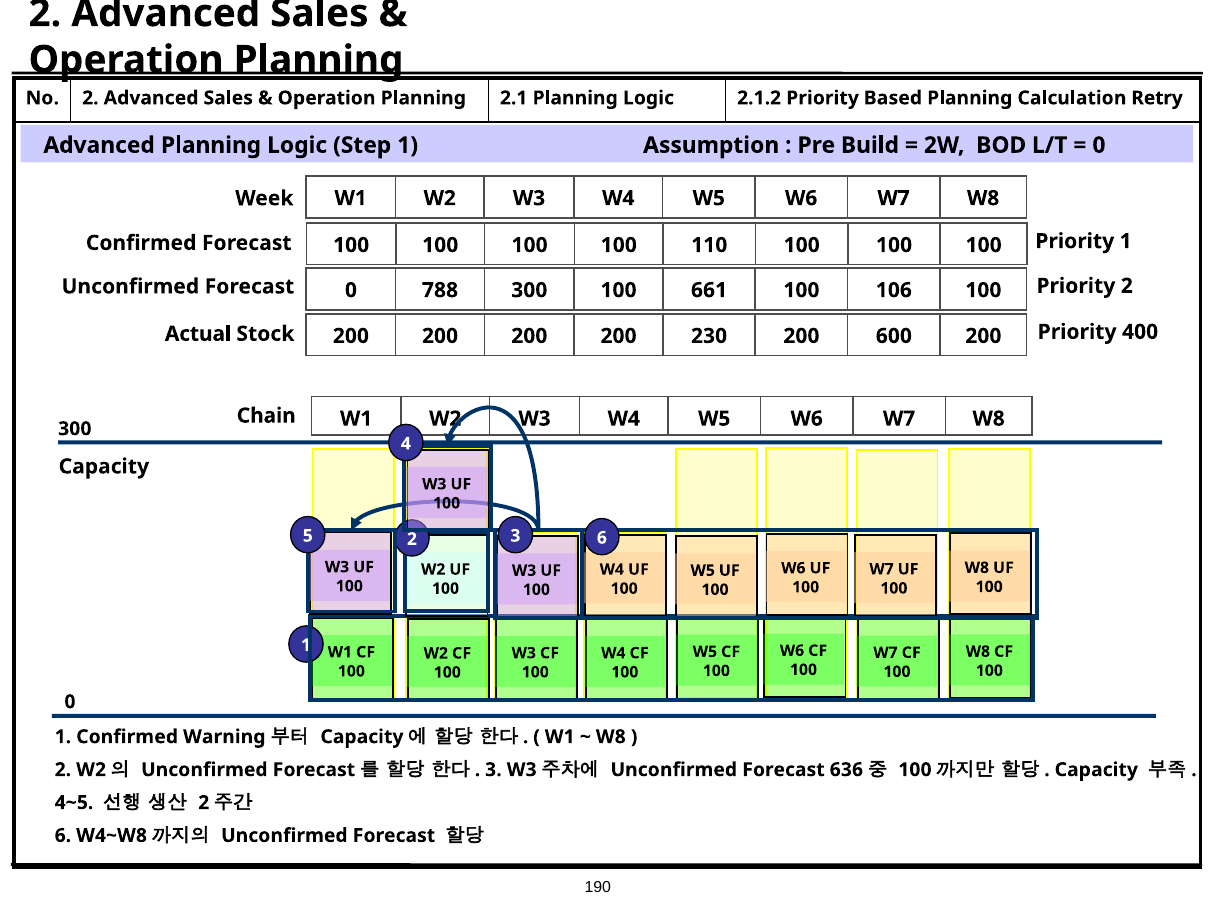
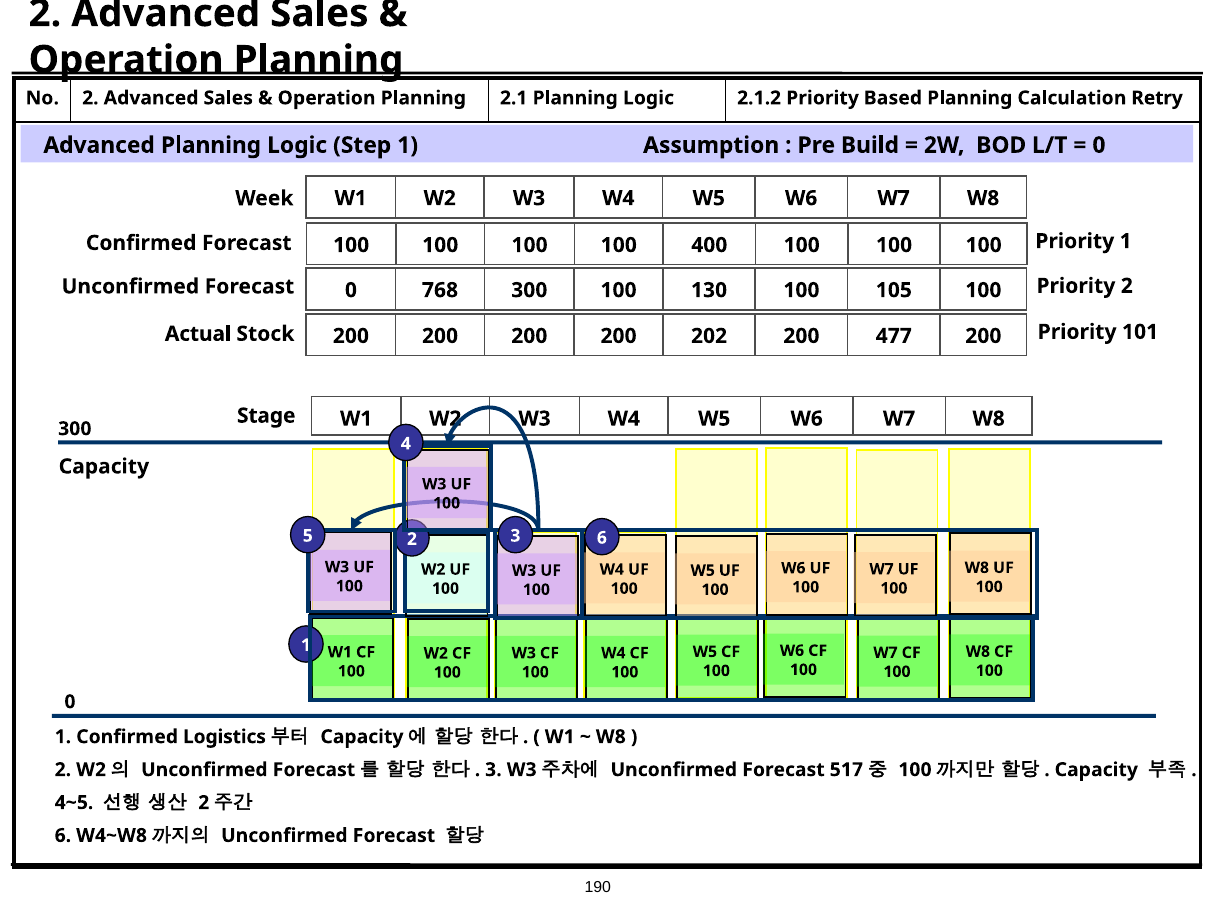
110: 110 -> 400
788: 788 -> 768
661: 661 -> 130
106: 106 -> 105
400: 400 -> 101
230: 230 -> 202
600: 600 -> 477
Chain: Chain -> Stage
Warning: Warning -> Logistics
636: 636 -> 517
